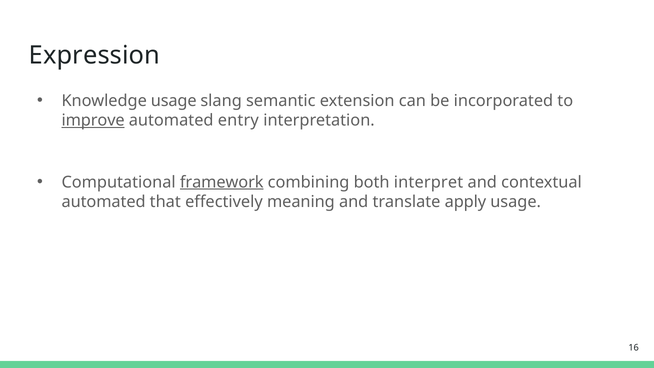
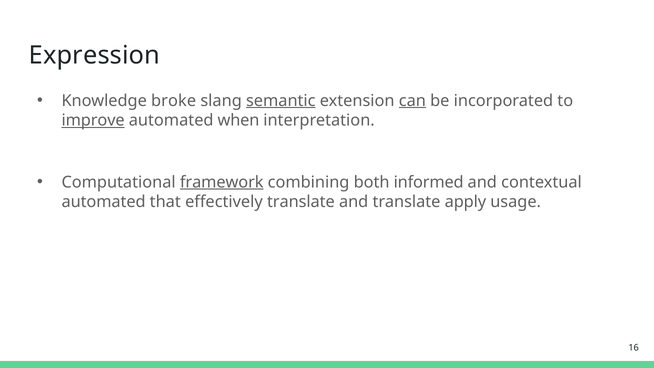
Knowledge usage: usage -> broke
semantic underline: none -> present
can underline: none -> present
entry: entry -> when
interpret: interpret -> informed
effectively meaning: meaning -> translate
